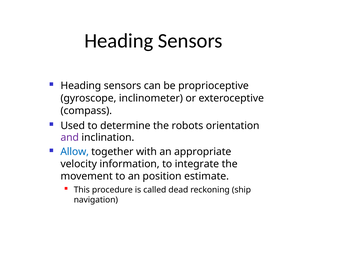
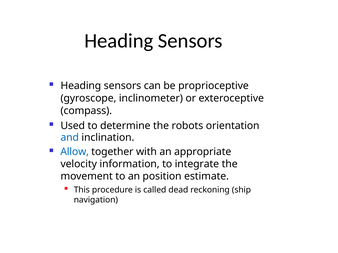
and colour: purple -> blue
